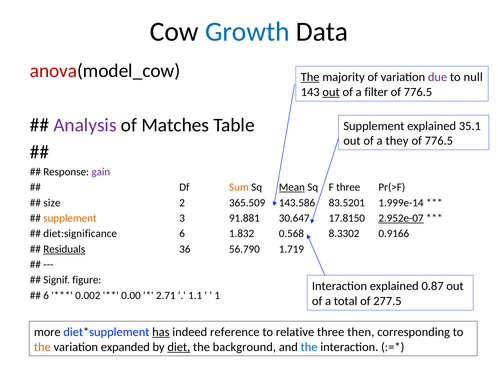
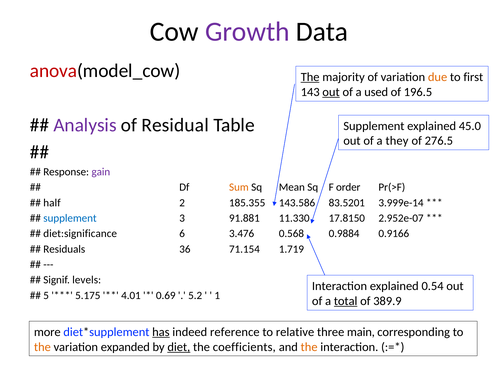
Growth colour: blue -> purple
due colour: purple -> orange
null: null -> first
filter: filter -> used
776.5 at (418, 92): 776.5 -> 196.5
Matches: Matches -> Residual
35.1: 35.1 -> 45.0
776.5 at (439, 141): 776.5 -> 276.5
Mean underline: present -> none
F three: three -> order
size: size -> half
365.509: 365.509 -> 185.355
1.999e-14: 1.999e-14 -> 3.999e-14
supplement at (70, 219) colour: orange -> blue
30.647: 30.647 -> 11.330
2.952e-07 underline: present -> none
1.832: 1.832 -> 3.476
8.3302: 8.3302 -> 0.9884
Residuals underline: present -> none
56.790: 56.790 -> 71.154
figure: figure -> levels
0.87: 0.87 -> 0.54
6 at (46, 296): 6 -> 5
0.002: 0.002 -> 5.175
0.00: 0.00 -> 4.01
2.71: 2.71 -> 0.69
1.1: 1.1 -> 5.2
total underline: none -> present
277.5: 277.5 -> 389.9
then: then -> main
background: background -> coefficients
the at (309, 347) colour: blue -> orange
